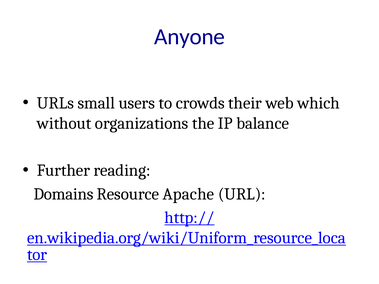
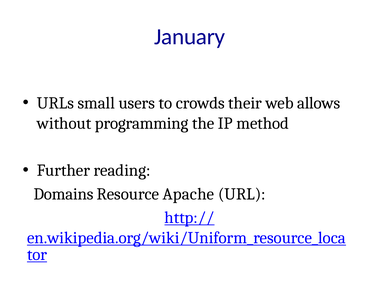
Anyone: Anyone -> January
which: which -> allows
organizations: organizations -> programming
balance: balance -> method
